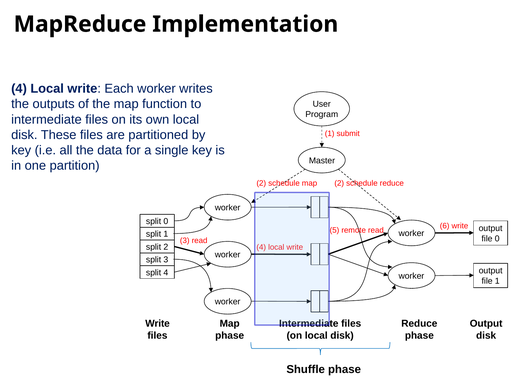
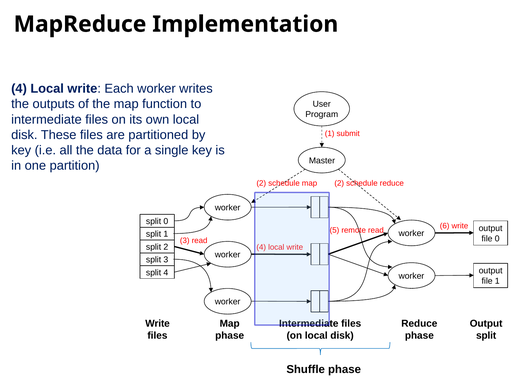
disk at (486, 335): disk -> split
